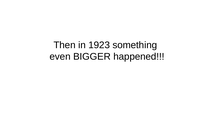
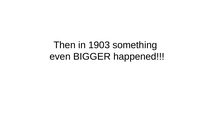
1923: 1923 -> 1903
